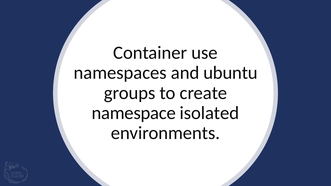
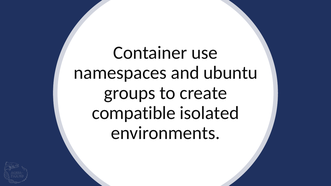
namespace: namespace -> compatible
